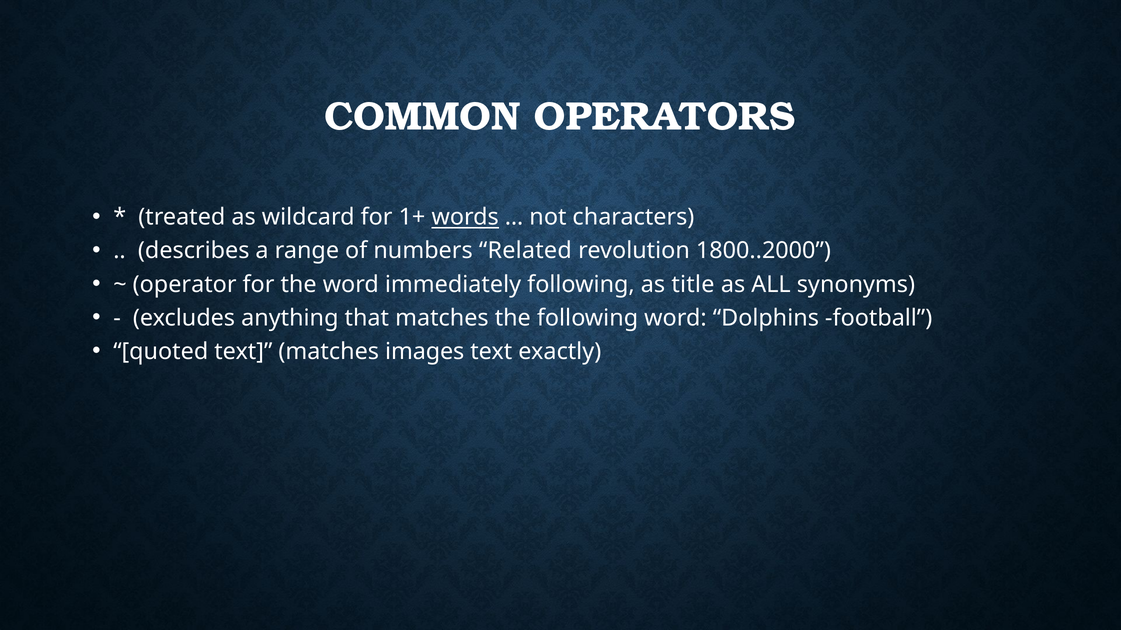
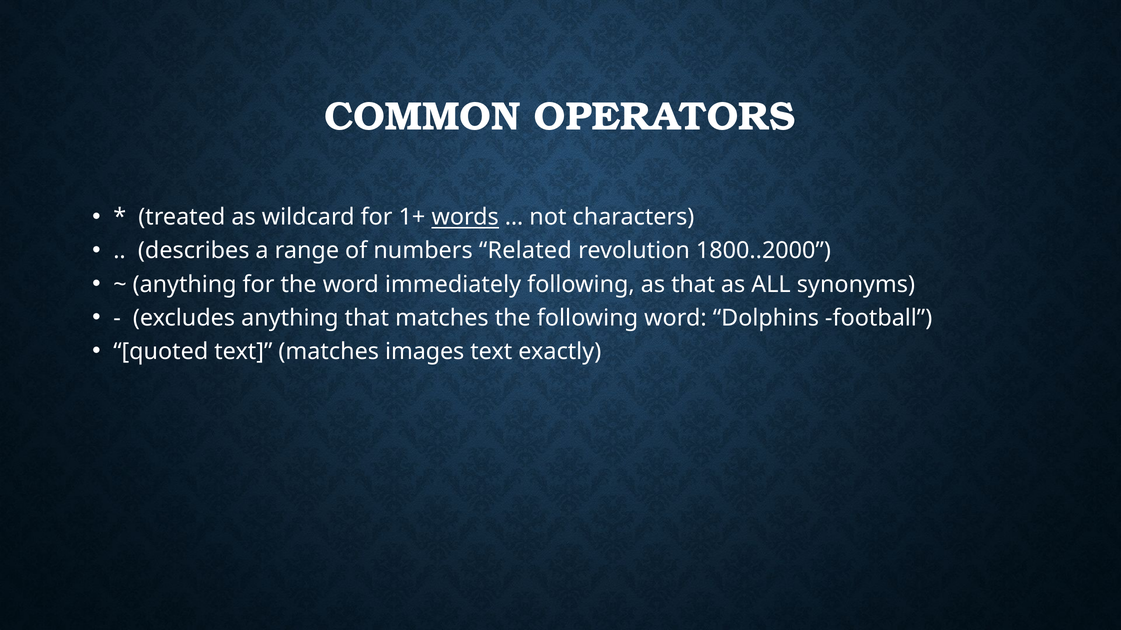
operator at (185, 285): operator -> anything
as title: title -> that
